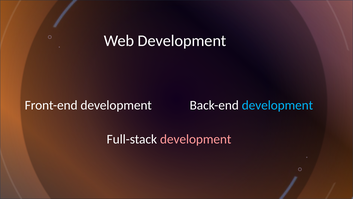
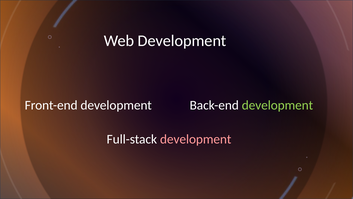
development at (277, 105) colour: light blue -> light green
